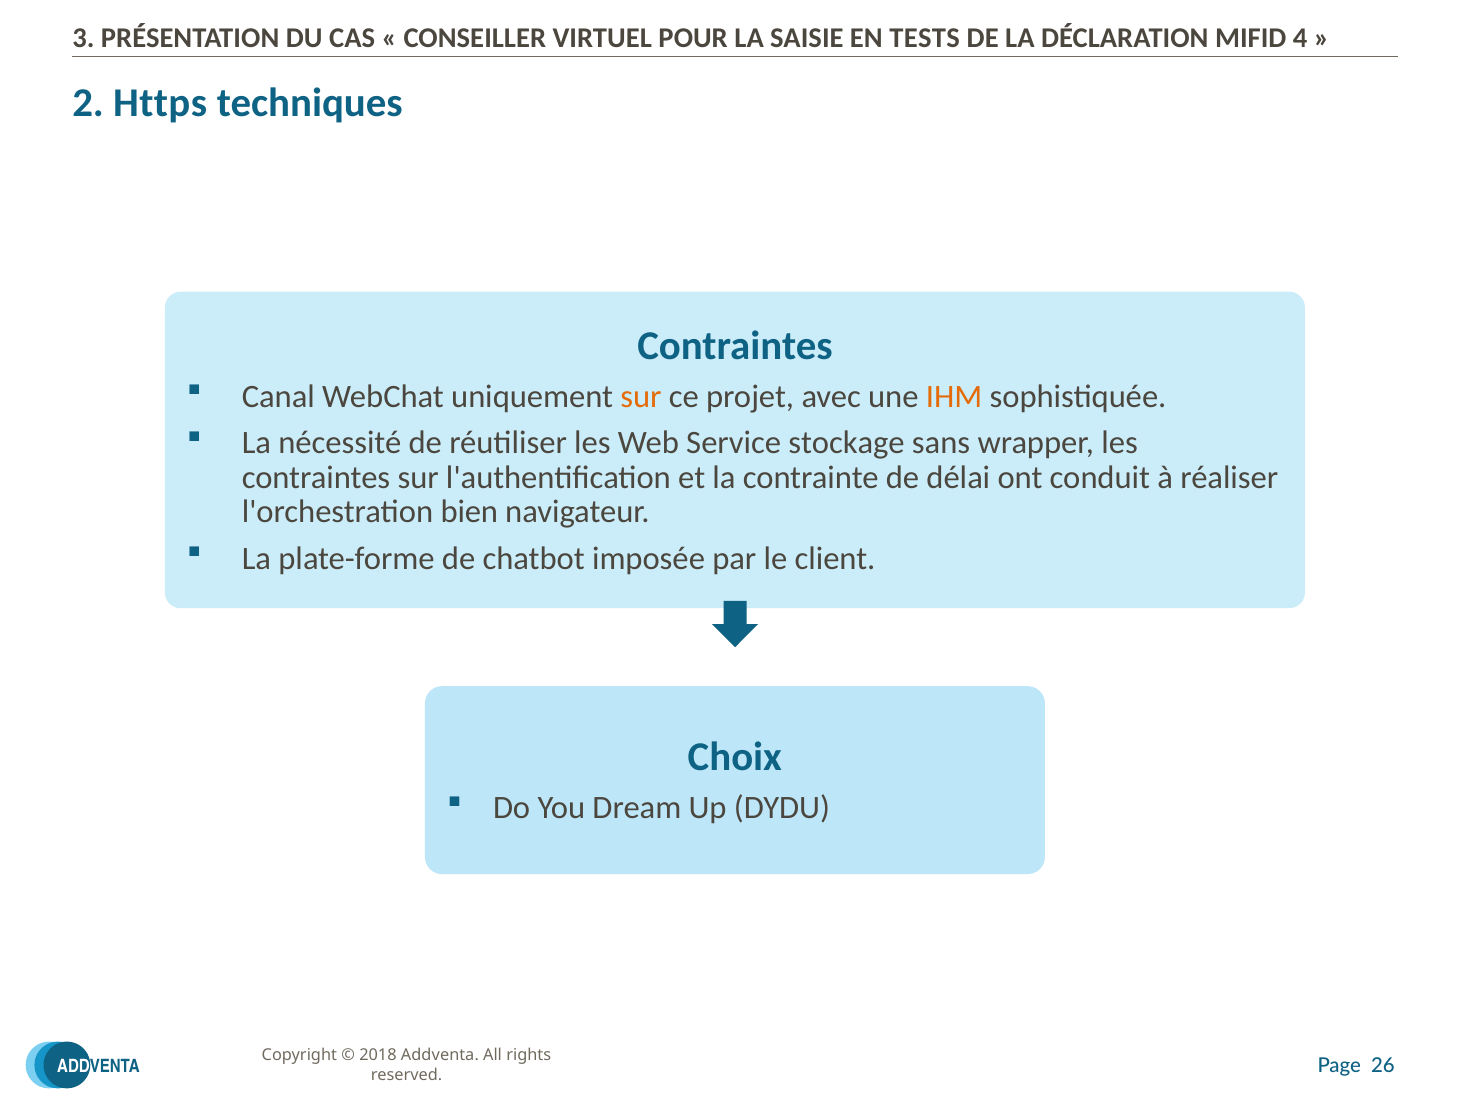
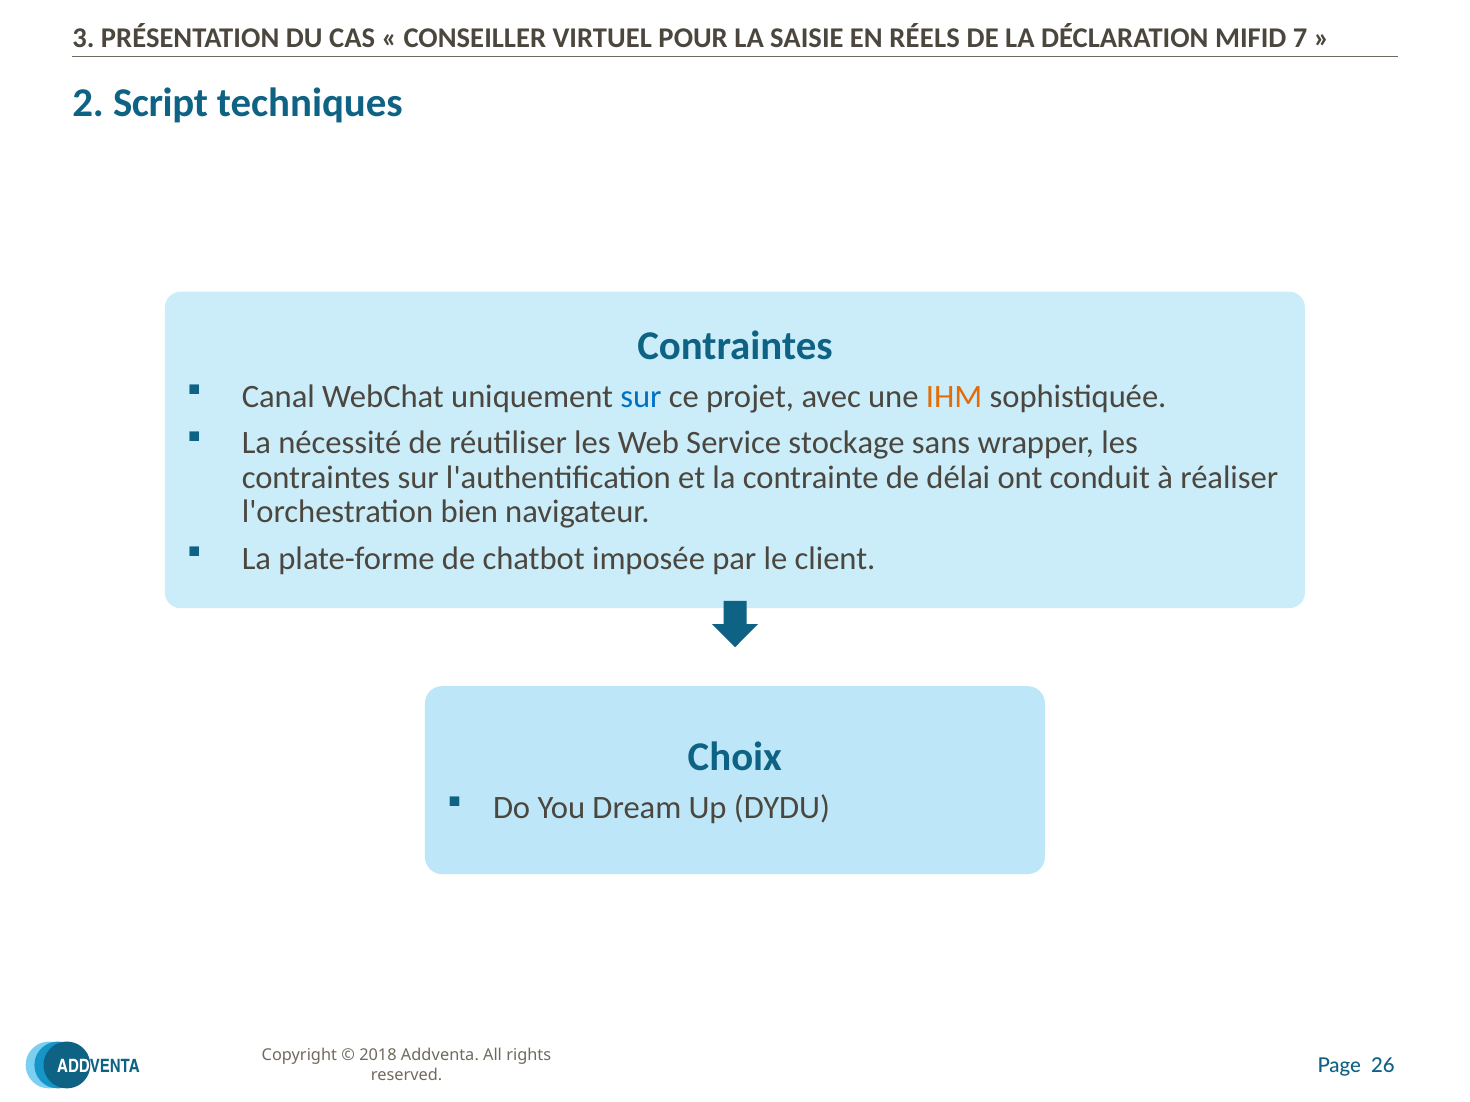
TESTS: TESTS -> RÉELS
4: 4 -> 7
Https: Https -> Script
sur at (641, 397) colour: orange -> blue
